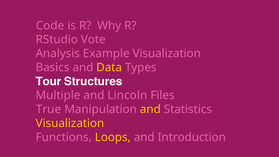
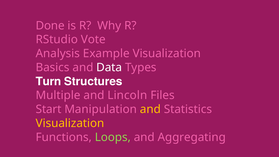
Code: Code -> Done
Data colour: yellow -> white
Tour: Tour -> Turn
True: True -> Start
Loops colour: yellow -> light green
Introduction: Introduction -> Aggregating
